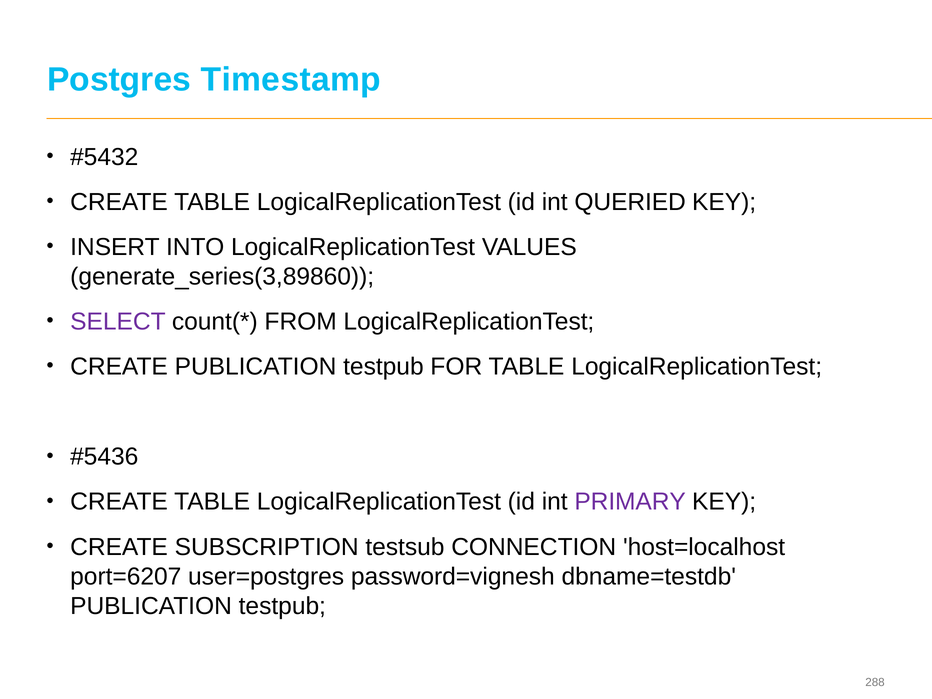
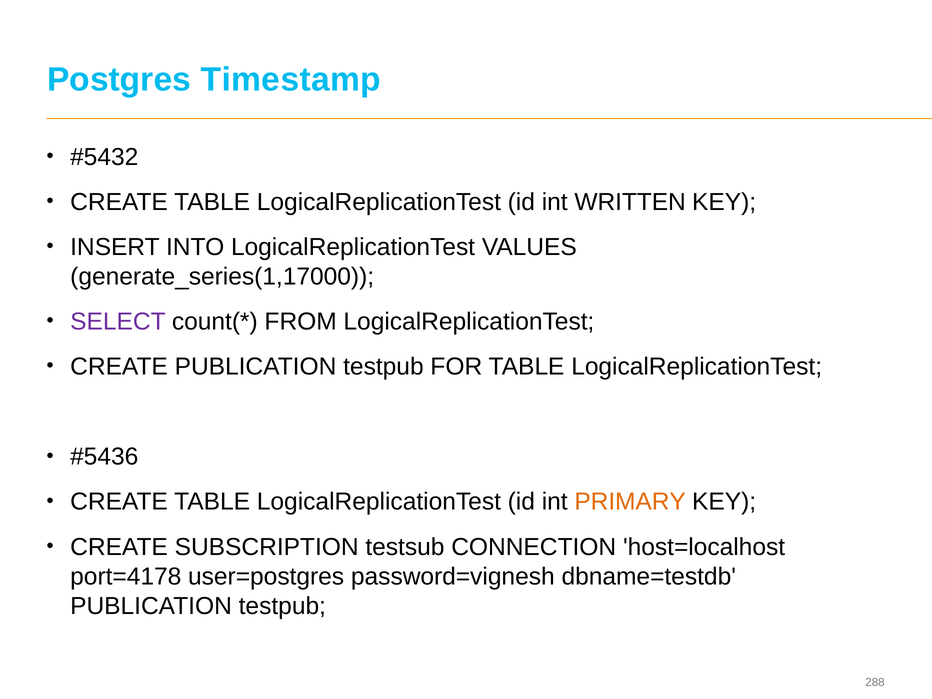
QUERIED: QUERIED -> WRITTEN
generate_series(3,89860: generate_series(3,89860 -> generate_series(1,17000
PRIMARY colour: purple -> orange
port=6207: port=6207 -> port=4178
